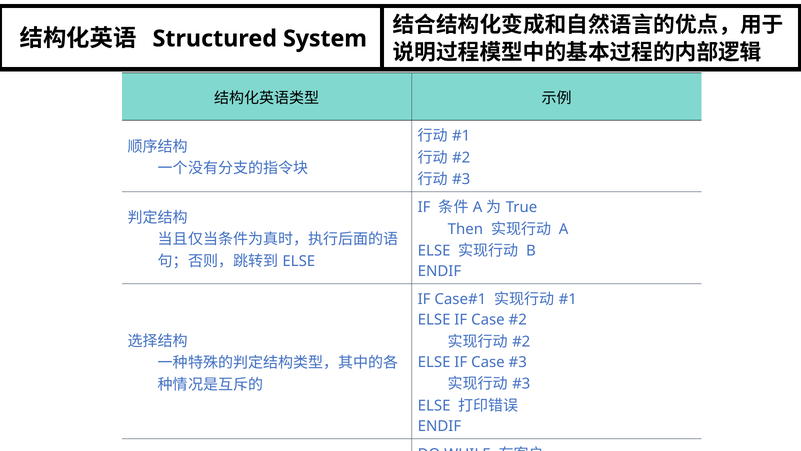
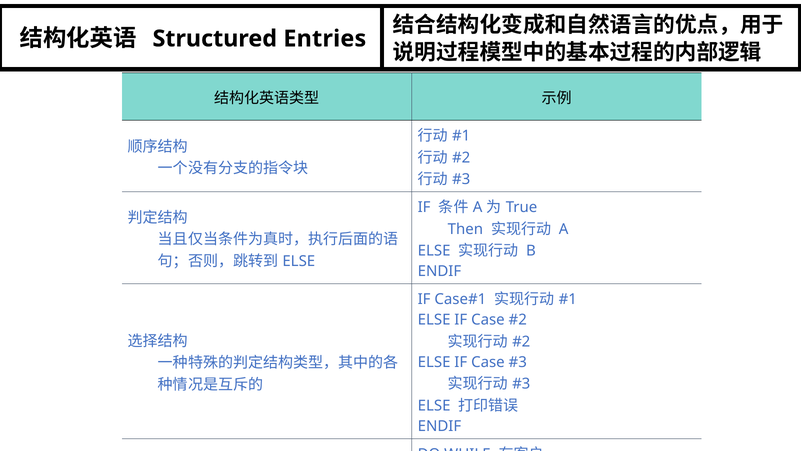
System: System -> Entries
